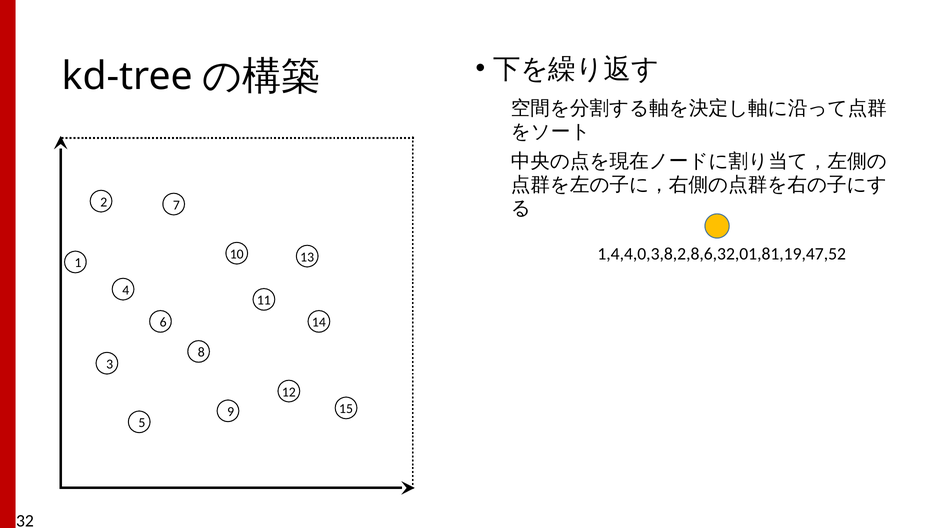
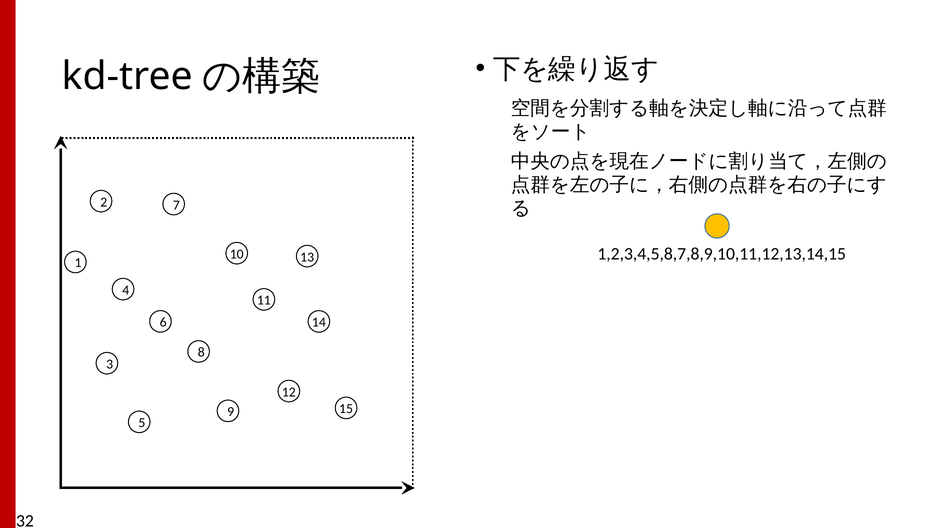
1,4,4,0,3,8,2,8,6,32,01,81,19,47,52: 1,4,4,0,3,8,2,8,6,32,01,81,19,47,52 -> 1,2,3,4,5,8,7,8,9,10,11,12,13,14,15
